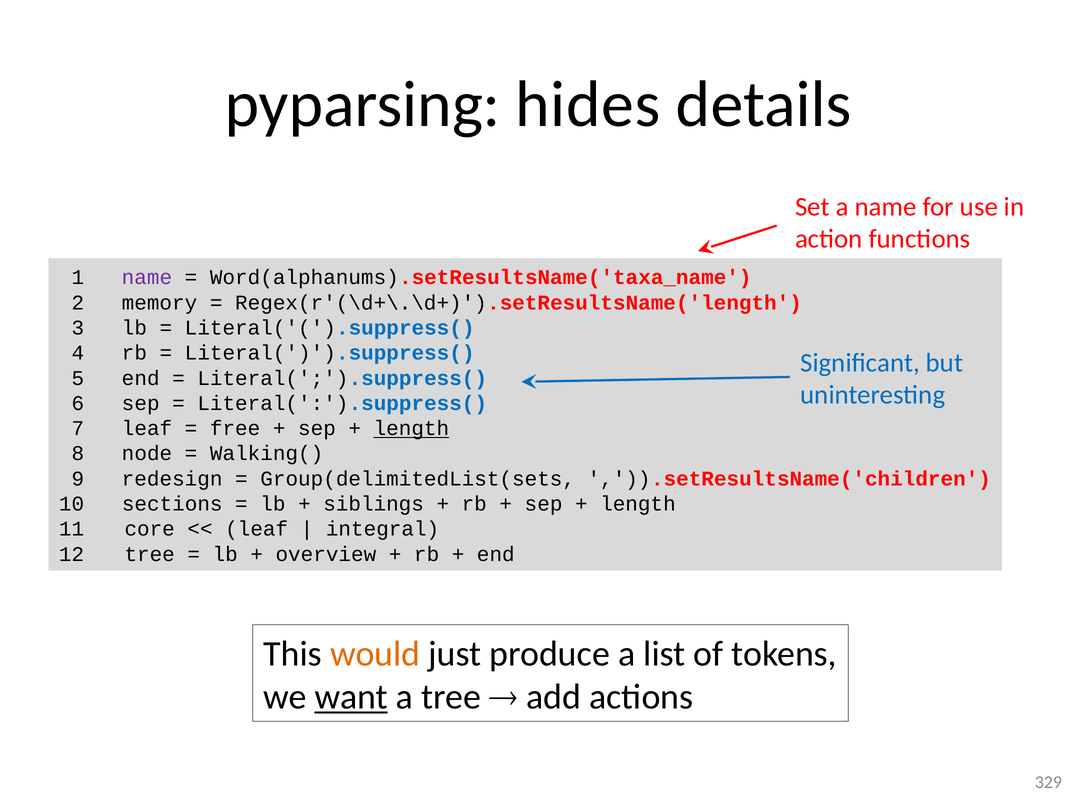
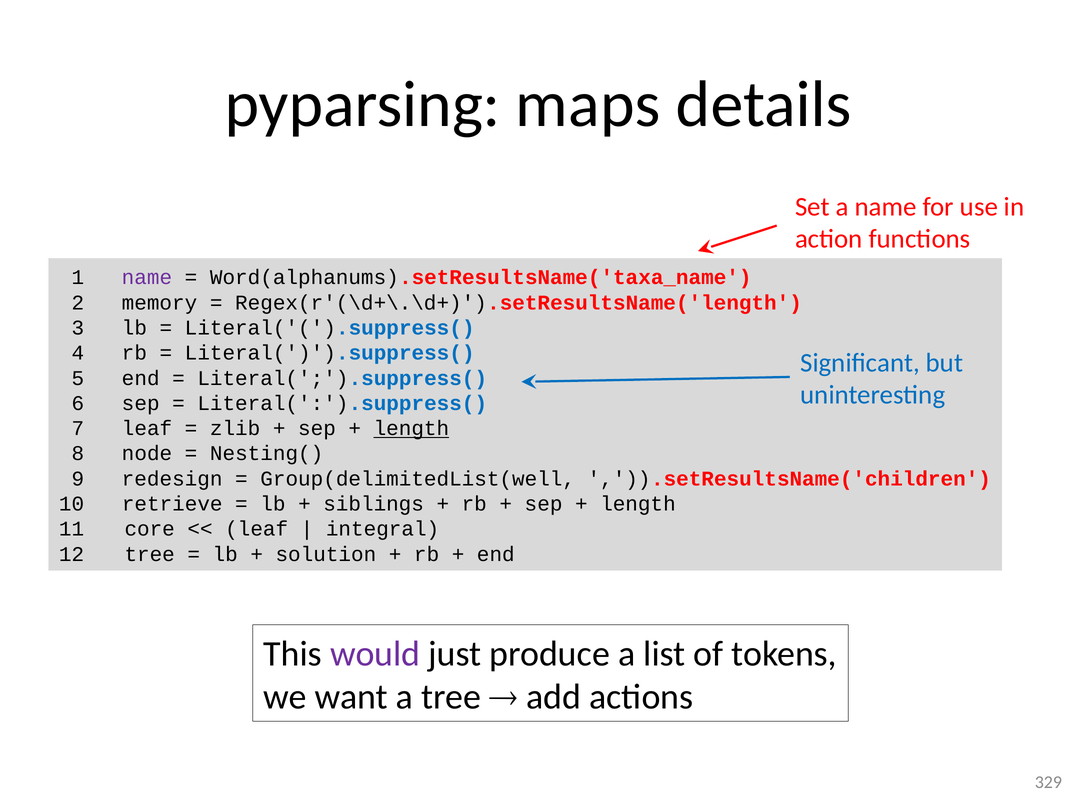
hides: hides -> maps
free: free -> zlib
Walking(: Walking( -> Nesting(
Group(delimitedList(sets: Group(delimitedList(sets -> Group(delimitedList(well
sections: sections -> retrieve
overview: overview -> solution
would colour: orange -> purple
want underline: present -> none
